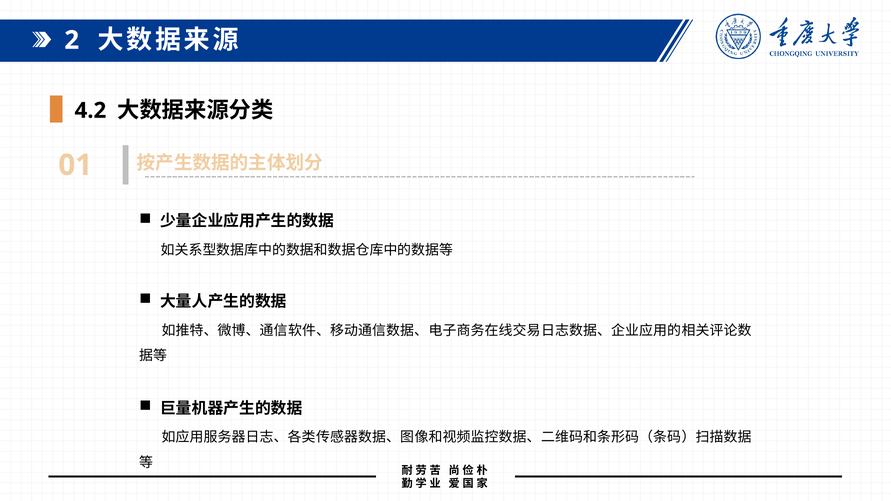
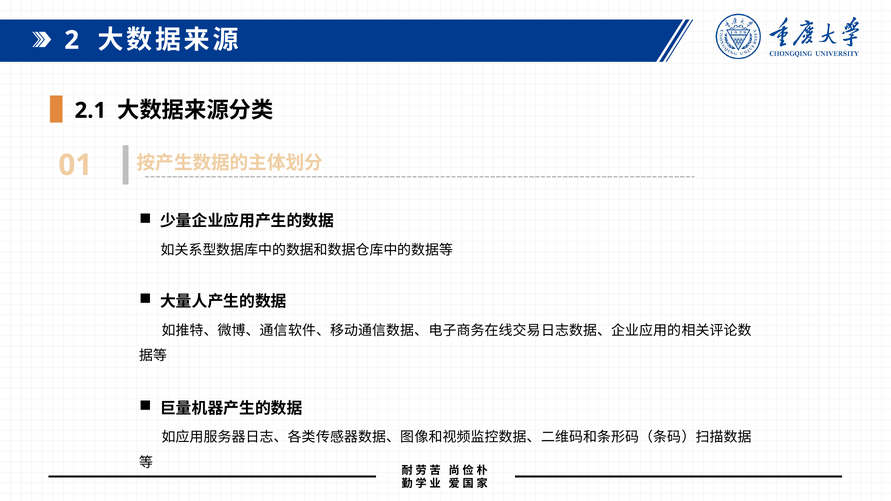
4.2: 4.2 -> 2.1
